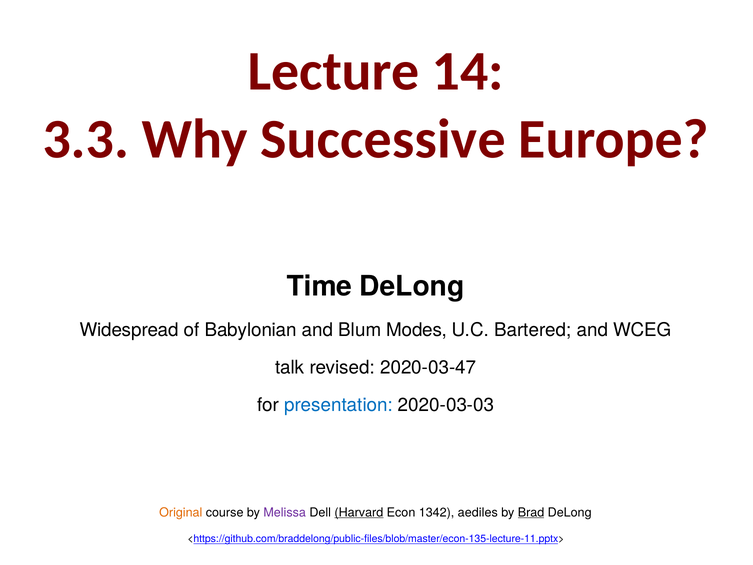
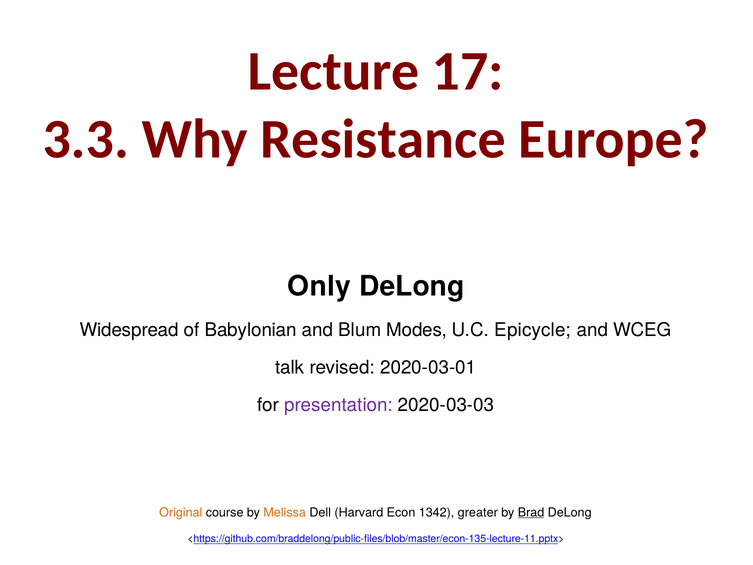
14: 14 -> 17
Successive: Successive -> Resistance
Time: Time -> Only
Bartered: Bartered -> Epicycle
2020-03-47: 2020-03-47 -> 2020-03-01
presentation colour: blue -> purple
Melissa colour: purple -> orange
Harvard underline: present -> none
aediles: aediles -> greater
